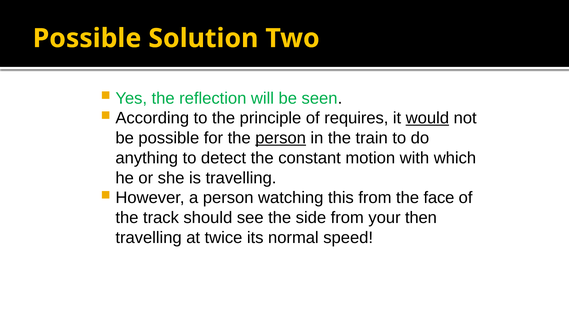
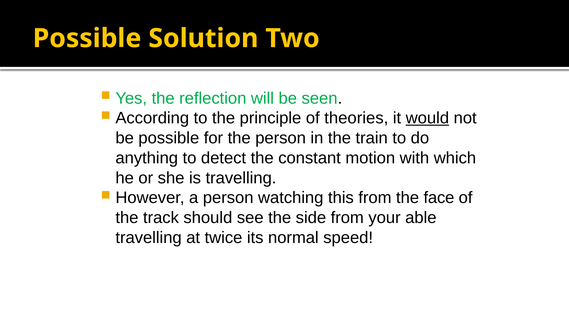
requires: requires -> theories
person at (281, 138) underline: present -> none
then: then -> able
